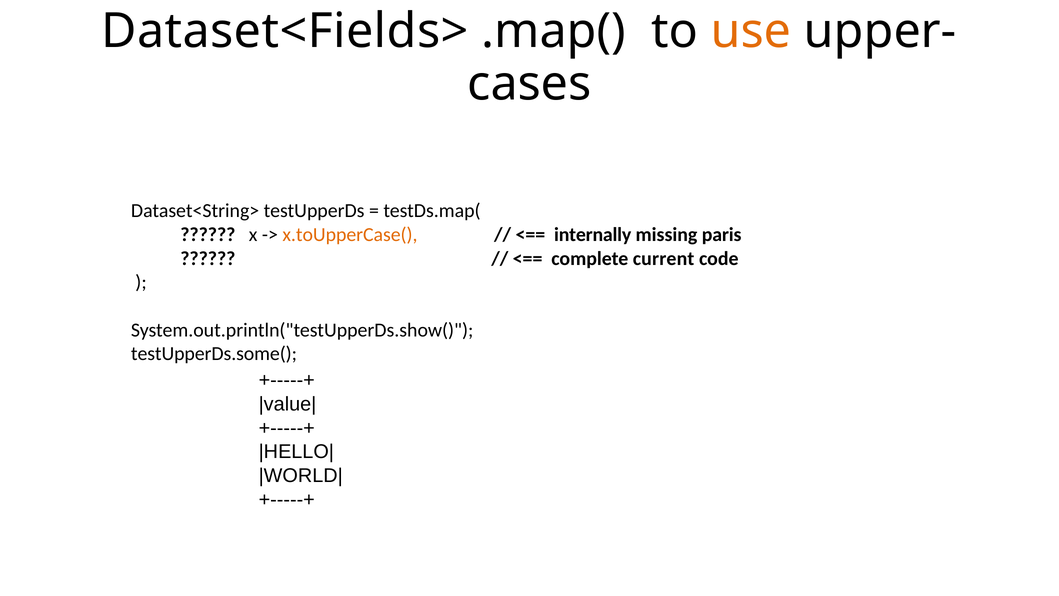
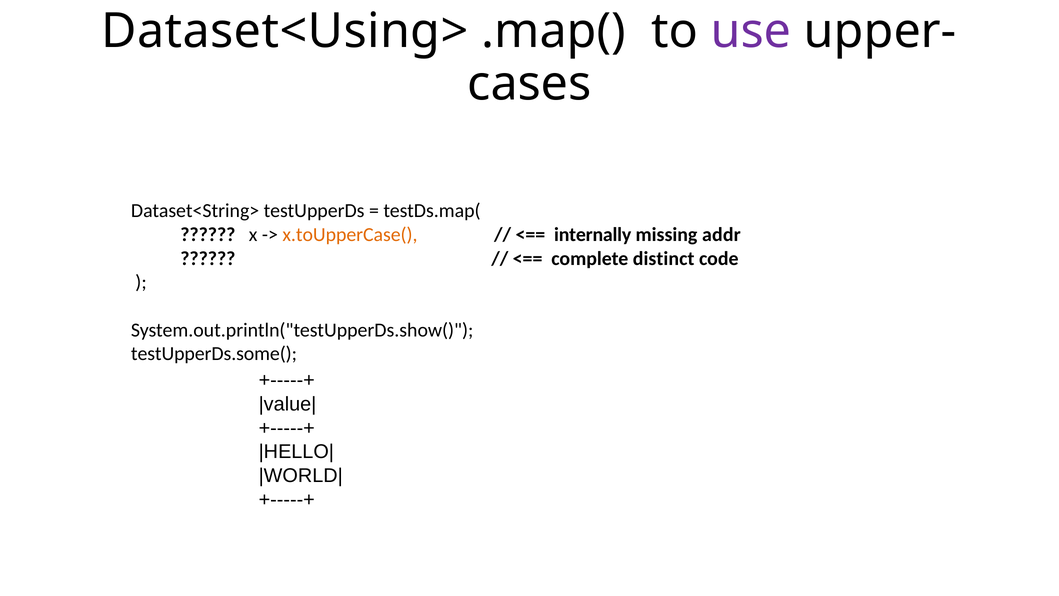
Dataset<Fields>: Dataset<Fields> -> Dataset<Using>
use colour: orange -> purple
paris: paris -> addr
current: current -> distinct
